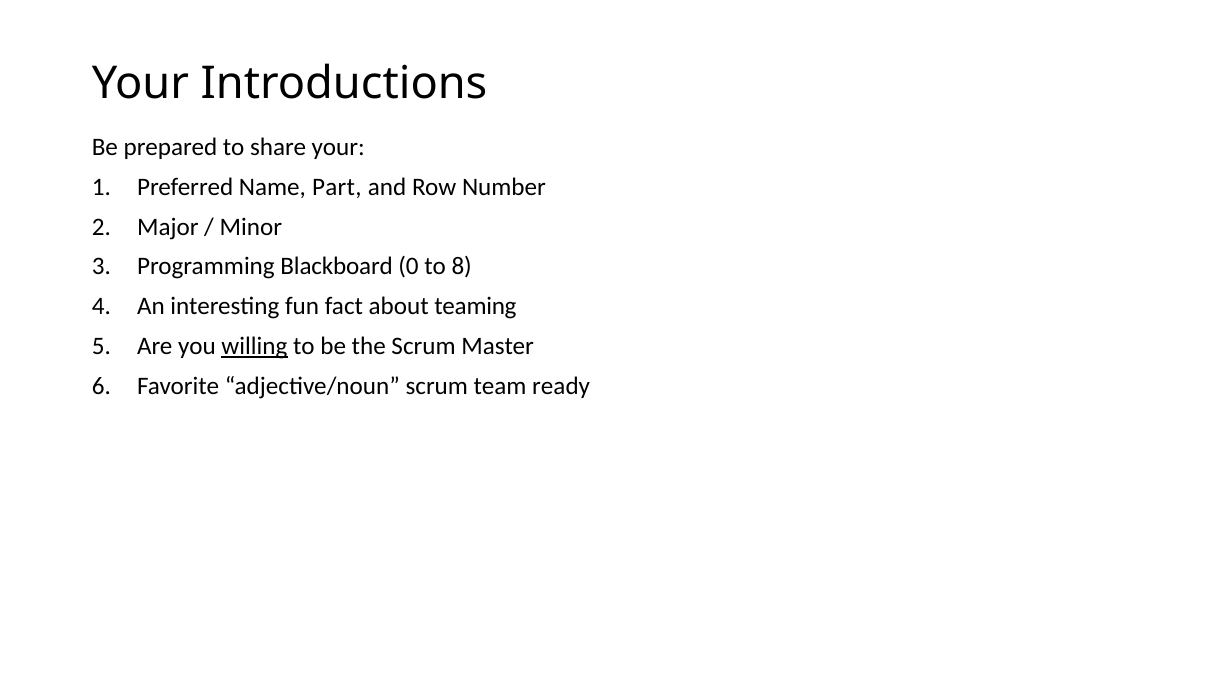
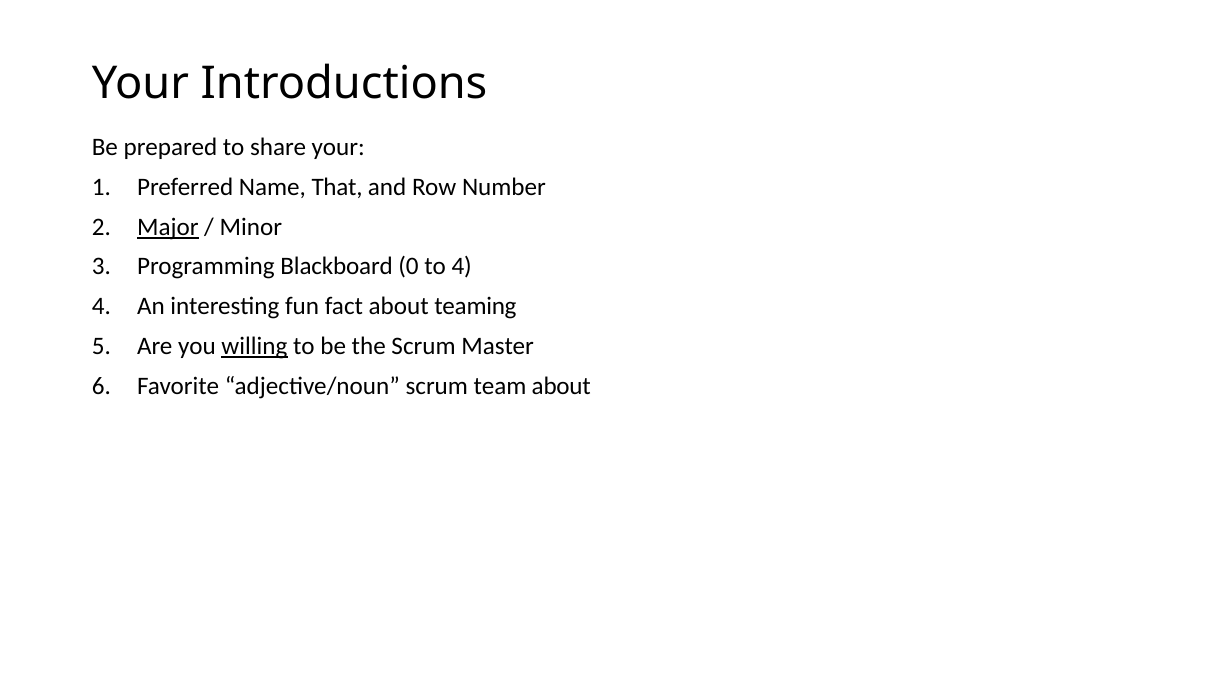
Part: Part -> That
Major underline: none -> present
to 8: 8 -> 4
team ready: ready -> about
